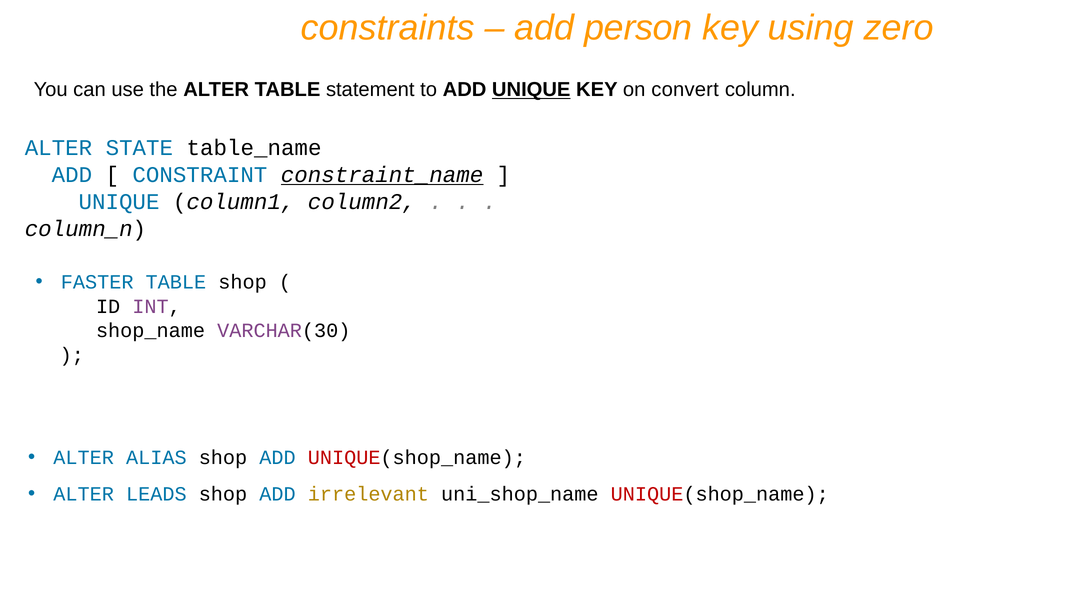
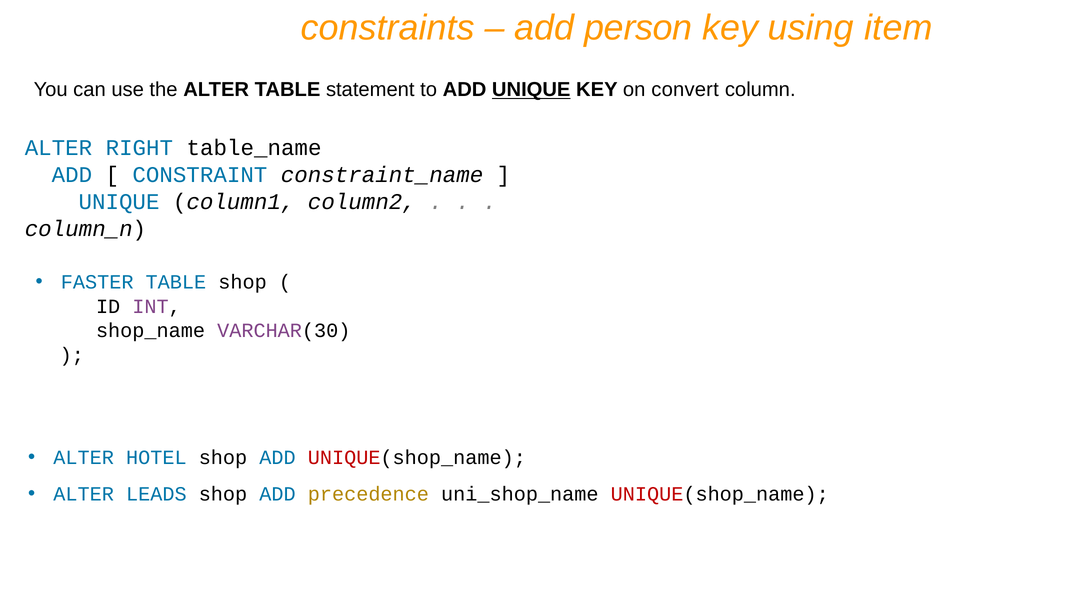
zero: zero -> item
STATE: STATE -> RIGHT
constraint_name underline: present -> none
ALIAS: ALIAS -> HOTEL
irrelevant: irrelevant -> precedence
